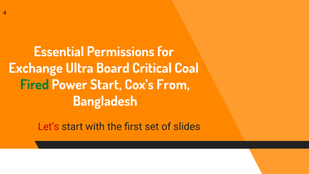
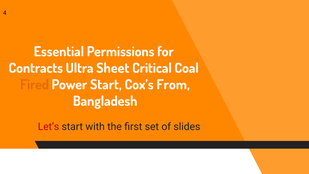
Exchange: Exchange -> Contracts
Board: Board -> Sheet
Fired colour: green -> orange
